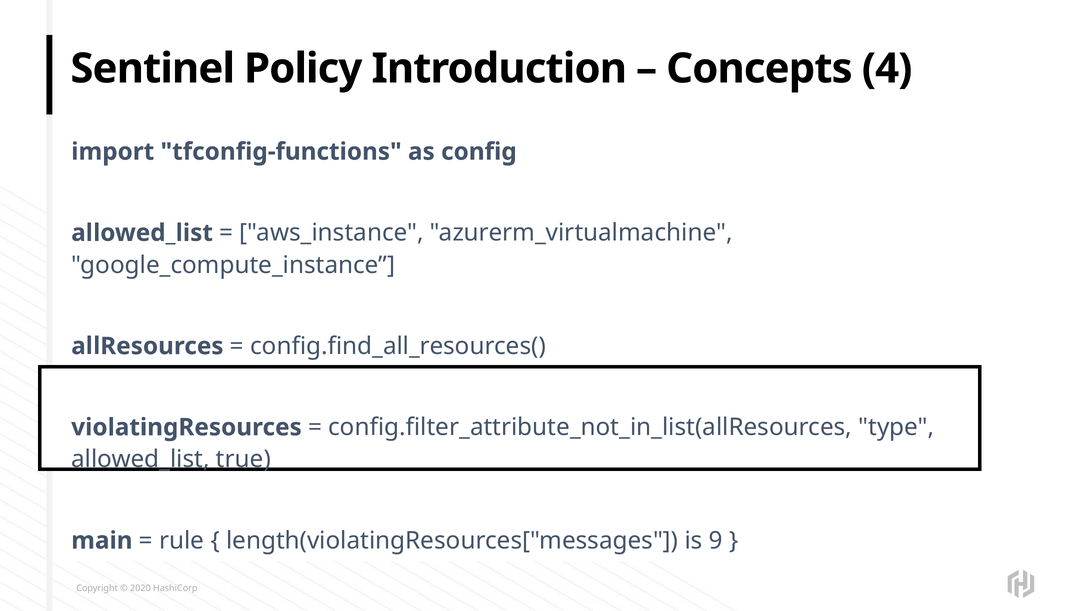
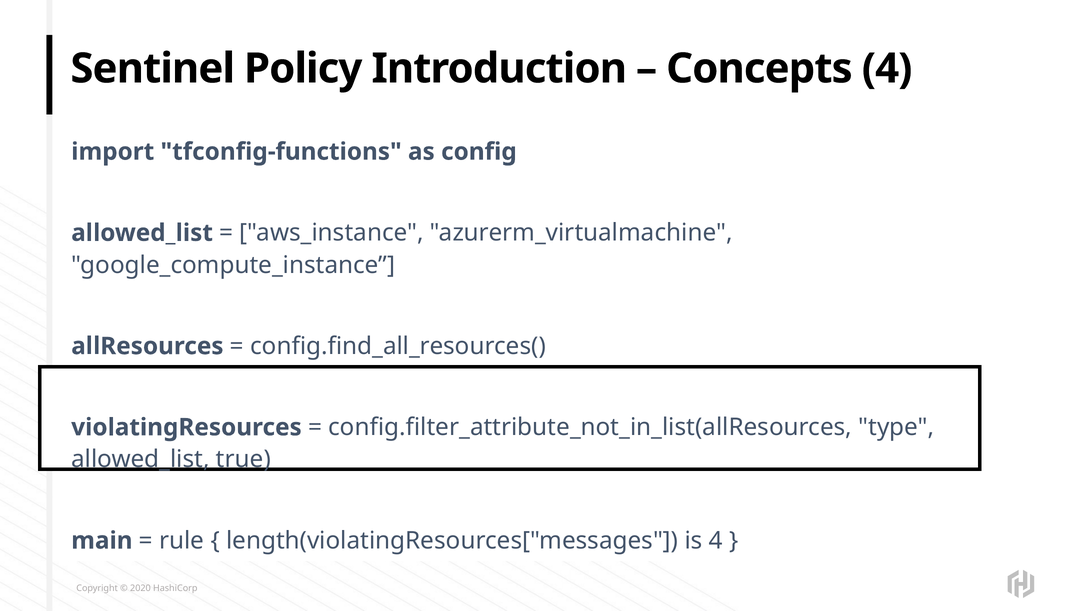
is 9: 9 -> 4
